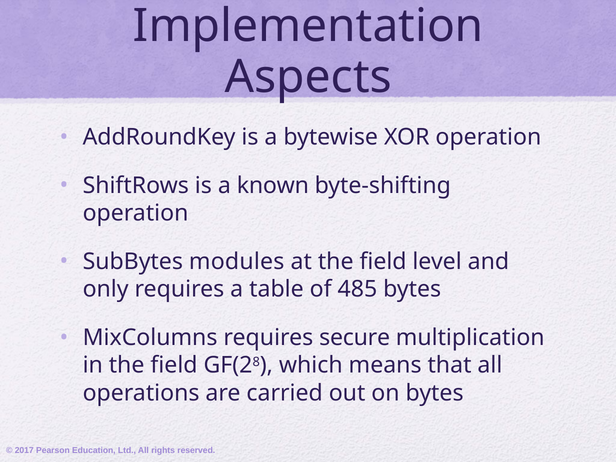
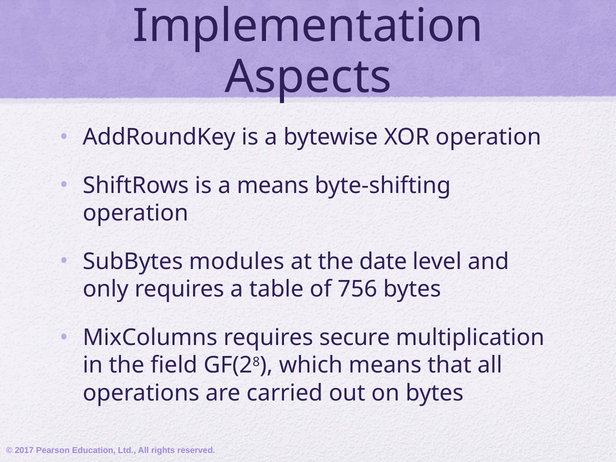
a known: known -> means
at the field: field -> date
485: 485 -> 756
